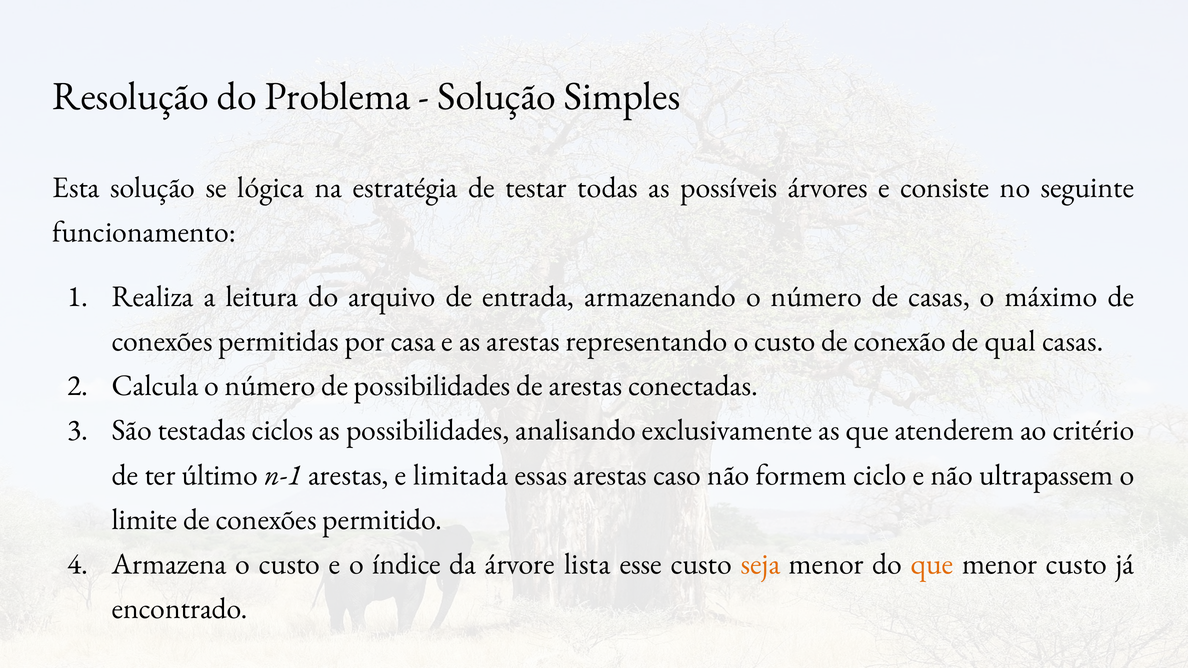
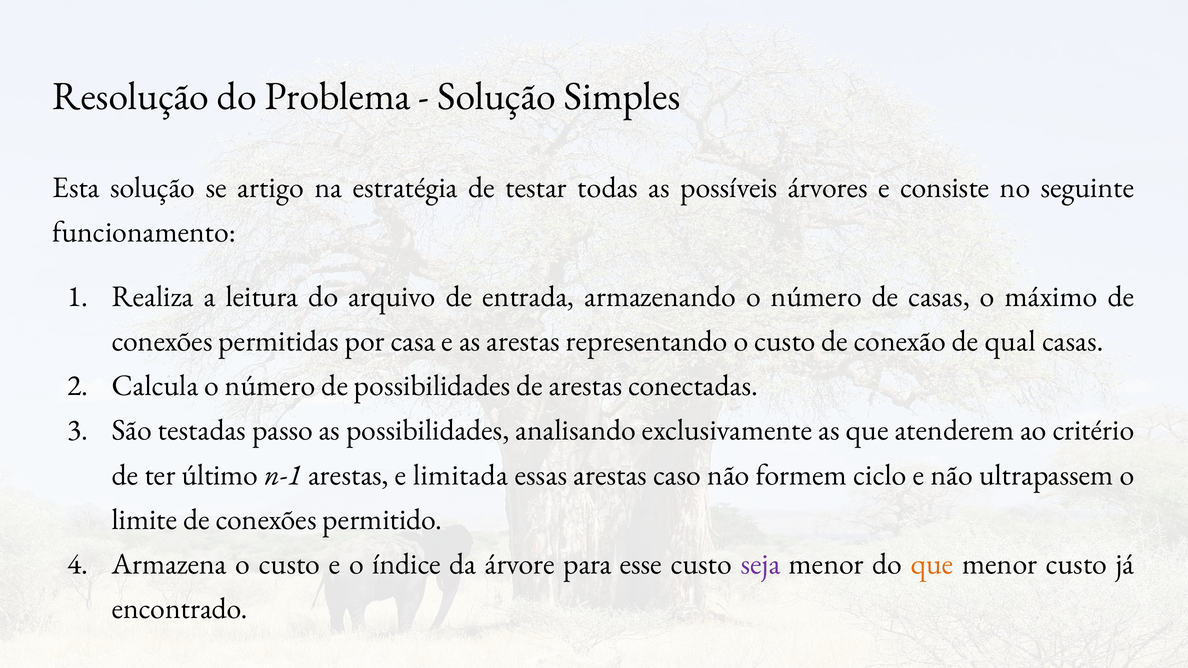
lógica: lógica -> artigo
ciclos: ciclos -> passo
lista: lista -> para
seja colour: orange -> purple
